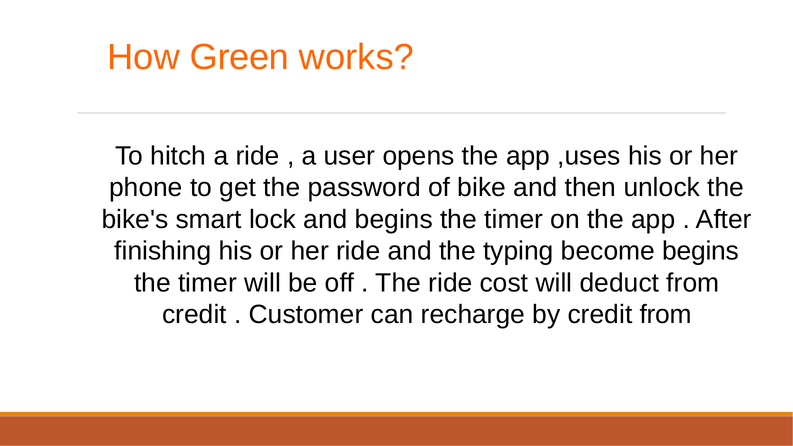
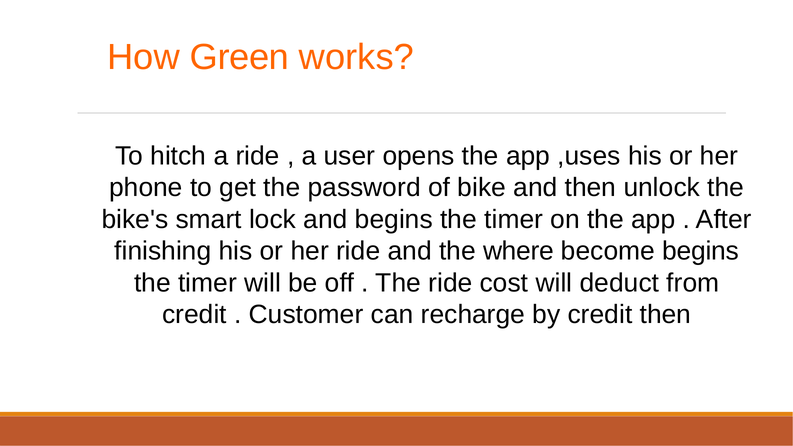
typing: typing -> where
credit from: from -> then
